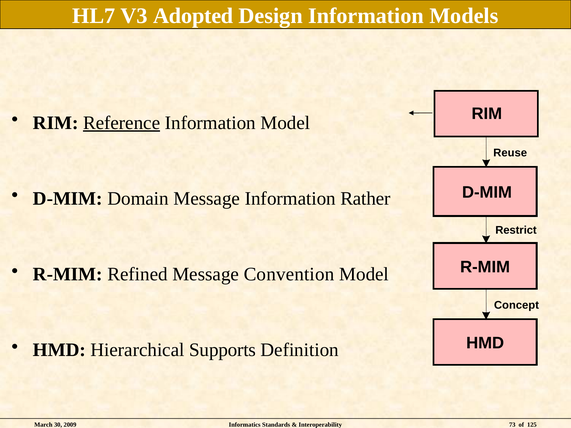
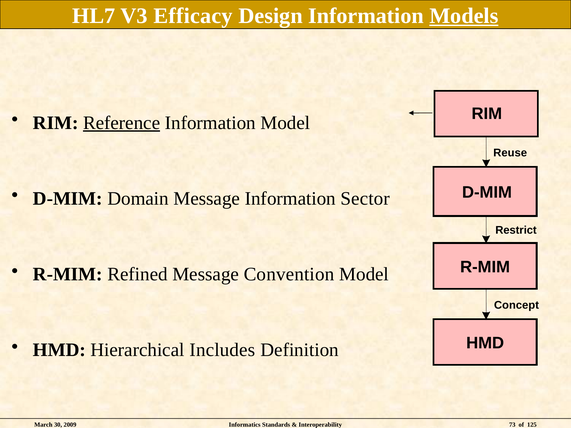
Adopted: Adopted -> Efficacy
Models underline: none -> present
Rather: Rather -> Sector
Supports: Supports -> Includes
